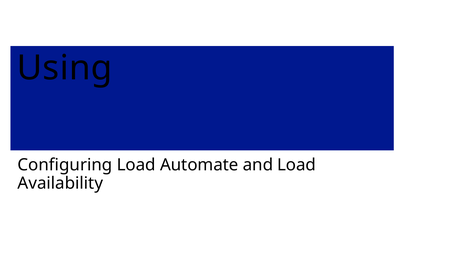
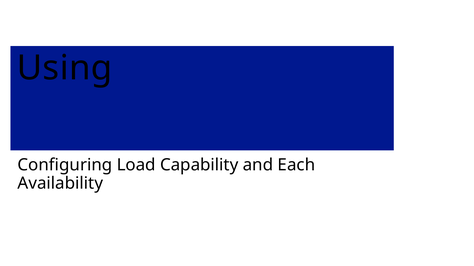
Automate: Automate -> Capability
and Load: Load -> Each
